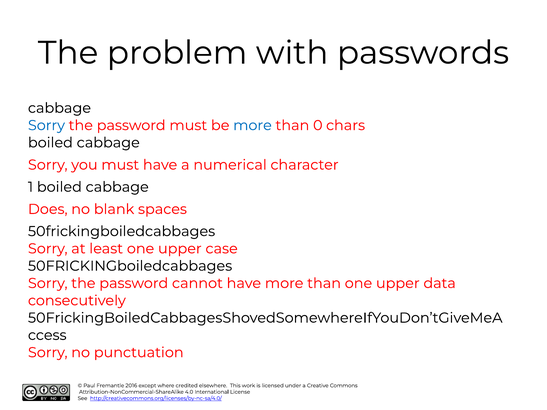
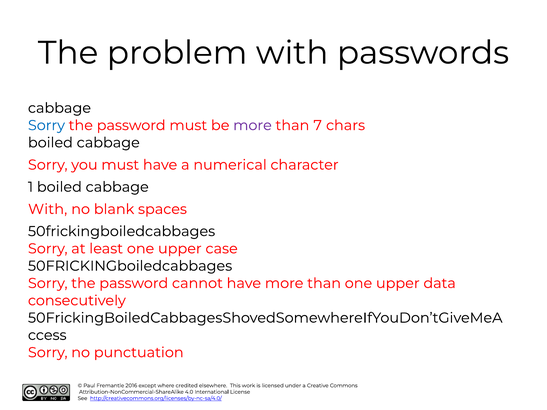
more at (252, 125) colour: blue -> purple
0: 0 -> 7
Does at (48, 209): Does -> With
